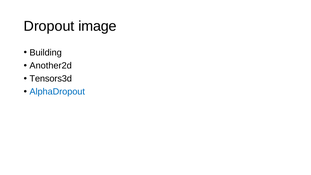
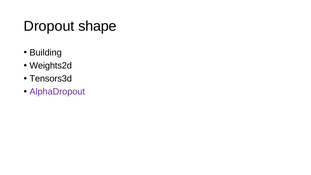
image: image -> shape
Another2d: Another2d -> Weights2d
AlphaDropout colour: blue -> purple
